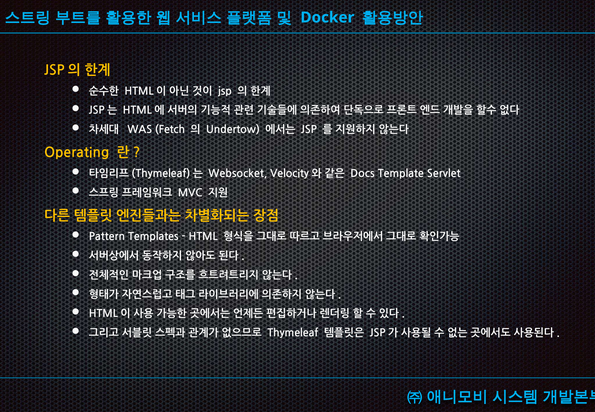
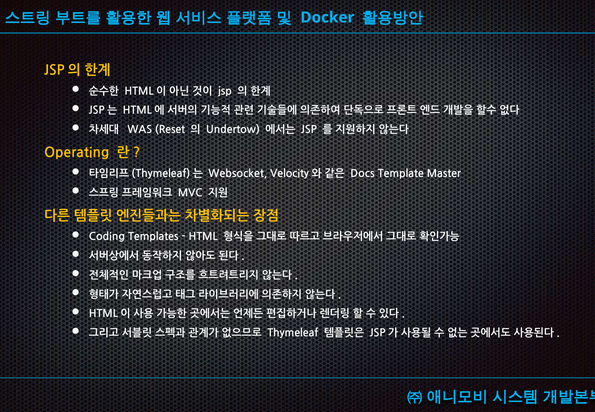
Fetch: Fetch -> Reset
Servlet: Servlet -> Master
Pattern: Pattern -> Coding
